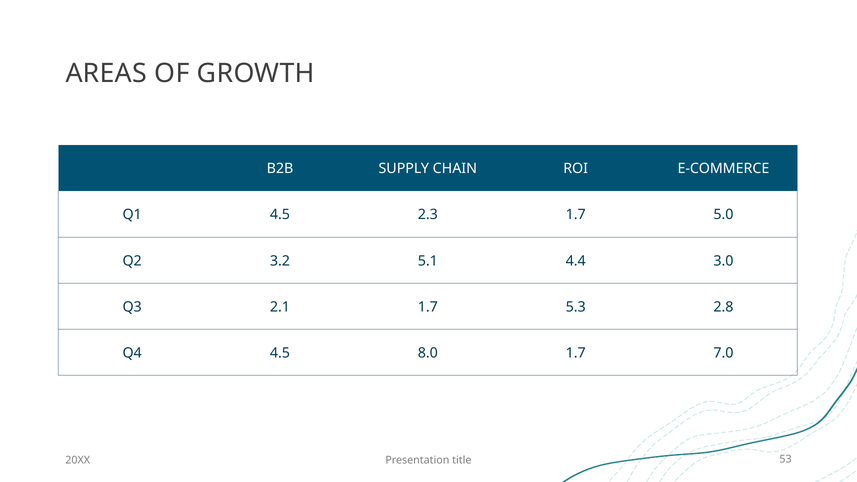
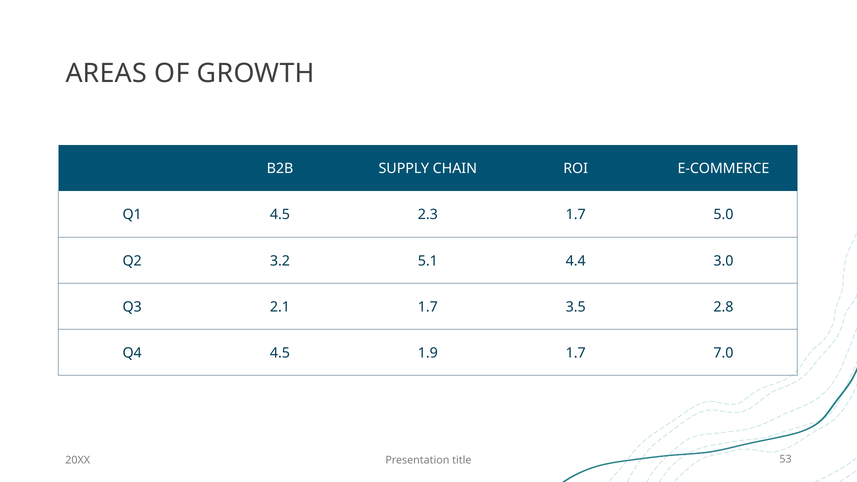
5.3: 5.3 -> 3.5
8.0: 8.0 -> 1.9
